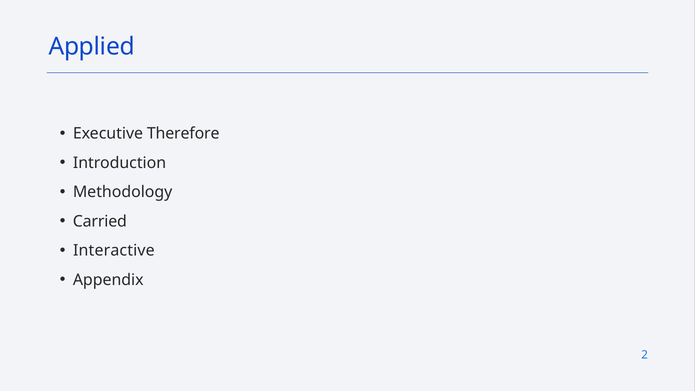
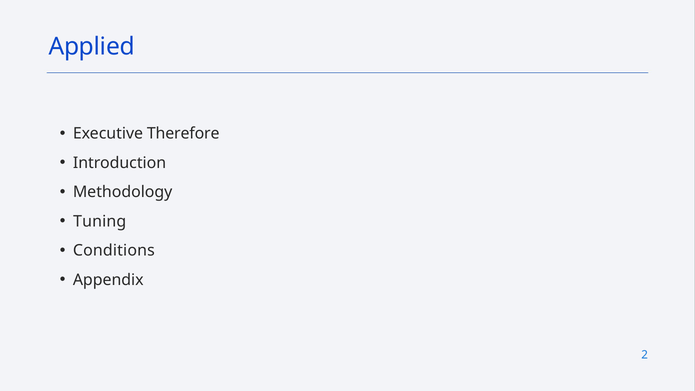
Carried: Carried -> Tuning
Interactive: Interactive -> Conditions
